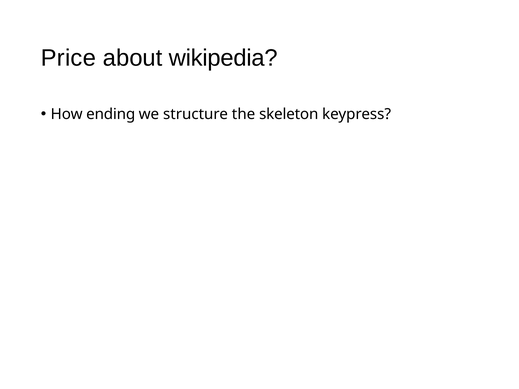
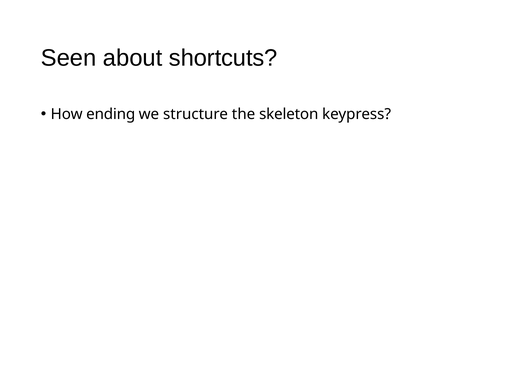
Price: Price -> Seen
wikipedia: wikipedia -> shortcuts
